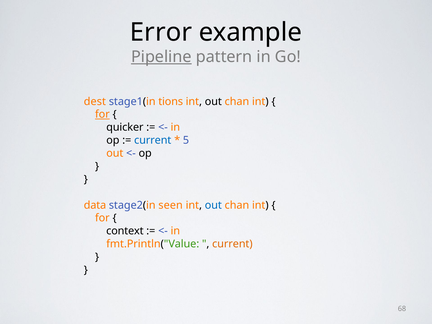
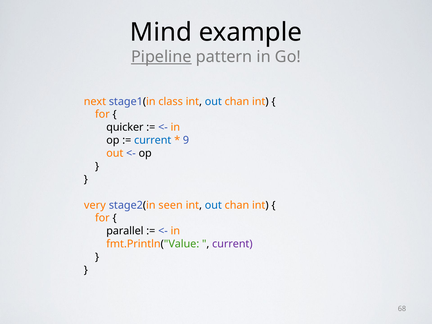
Error: Error -> Mind
dest: dest -> next
tions: tions -> class
out at (213, 101) colour: black -> blue
for at (102, 114) underline: present -> none
5: 5 -> 9
data: data -> very
context: context -> parallel
current at (232, 244) colour: orange -> purple
